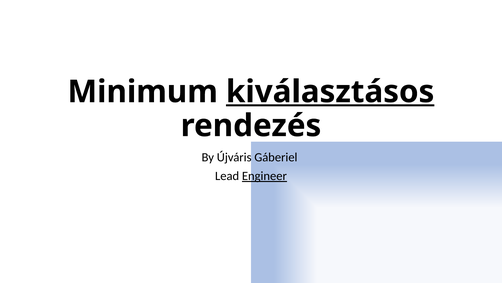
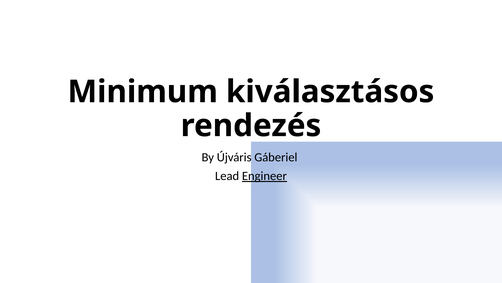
kiválasztásos underline: present -> none
